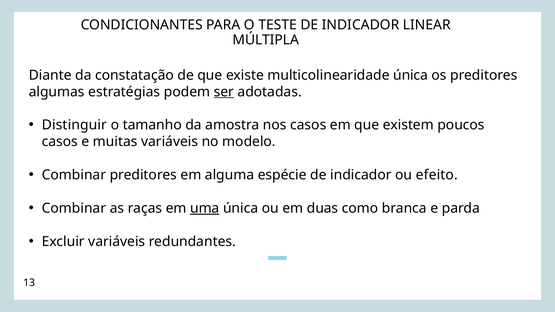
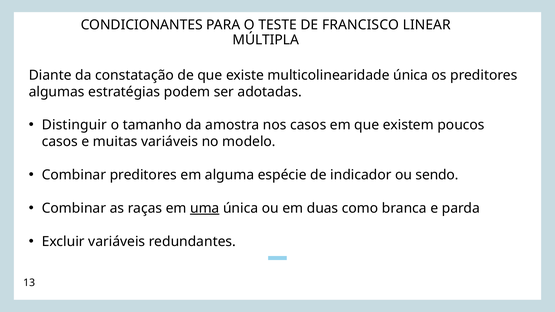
TESTE DE INDICADOR: INDICADOR -> FRANCISCO
ser underline: present -> none
efeito: efeito -> sendo
